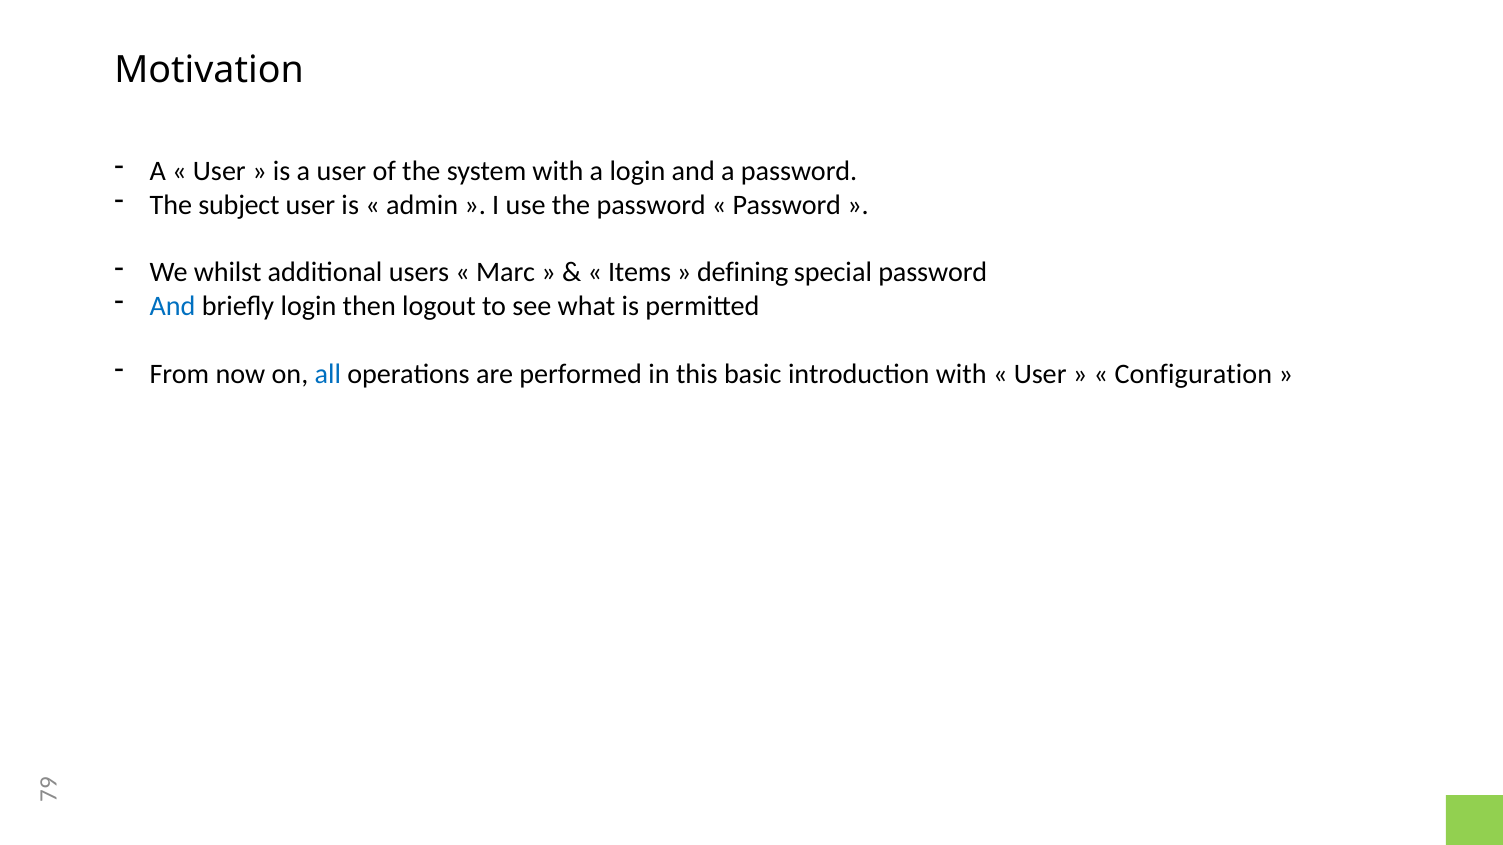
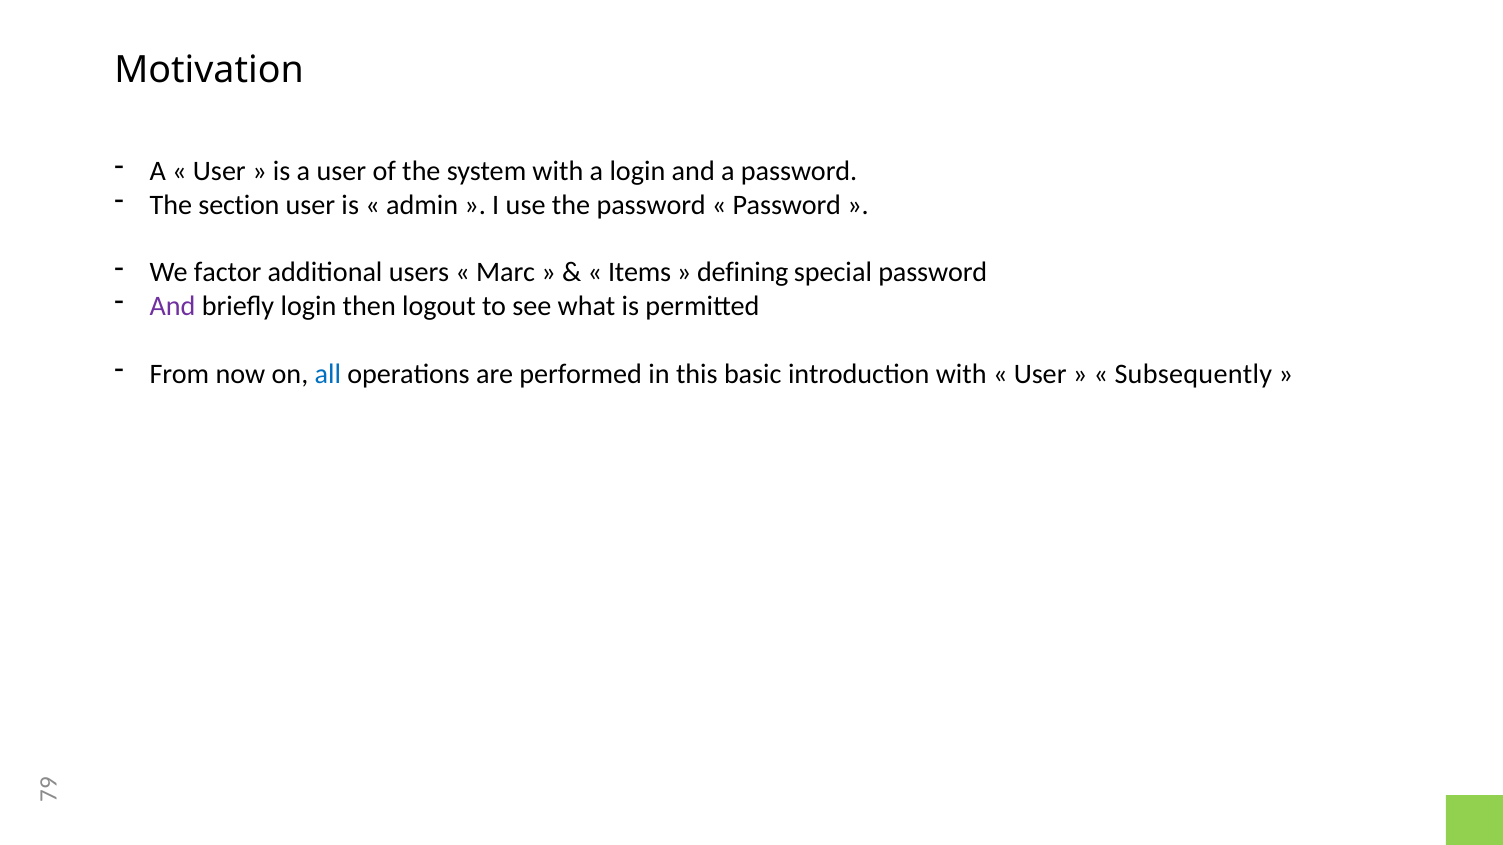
subject: subject -> section
whilst: whilst -> factor
And at (173, 306) colour: blue -> purple
Configuration: Configuration -> Subsequently
